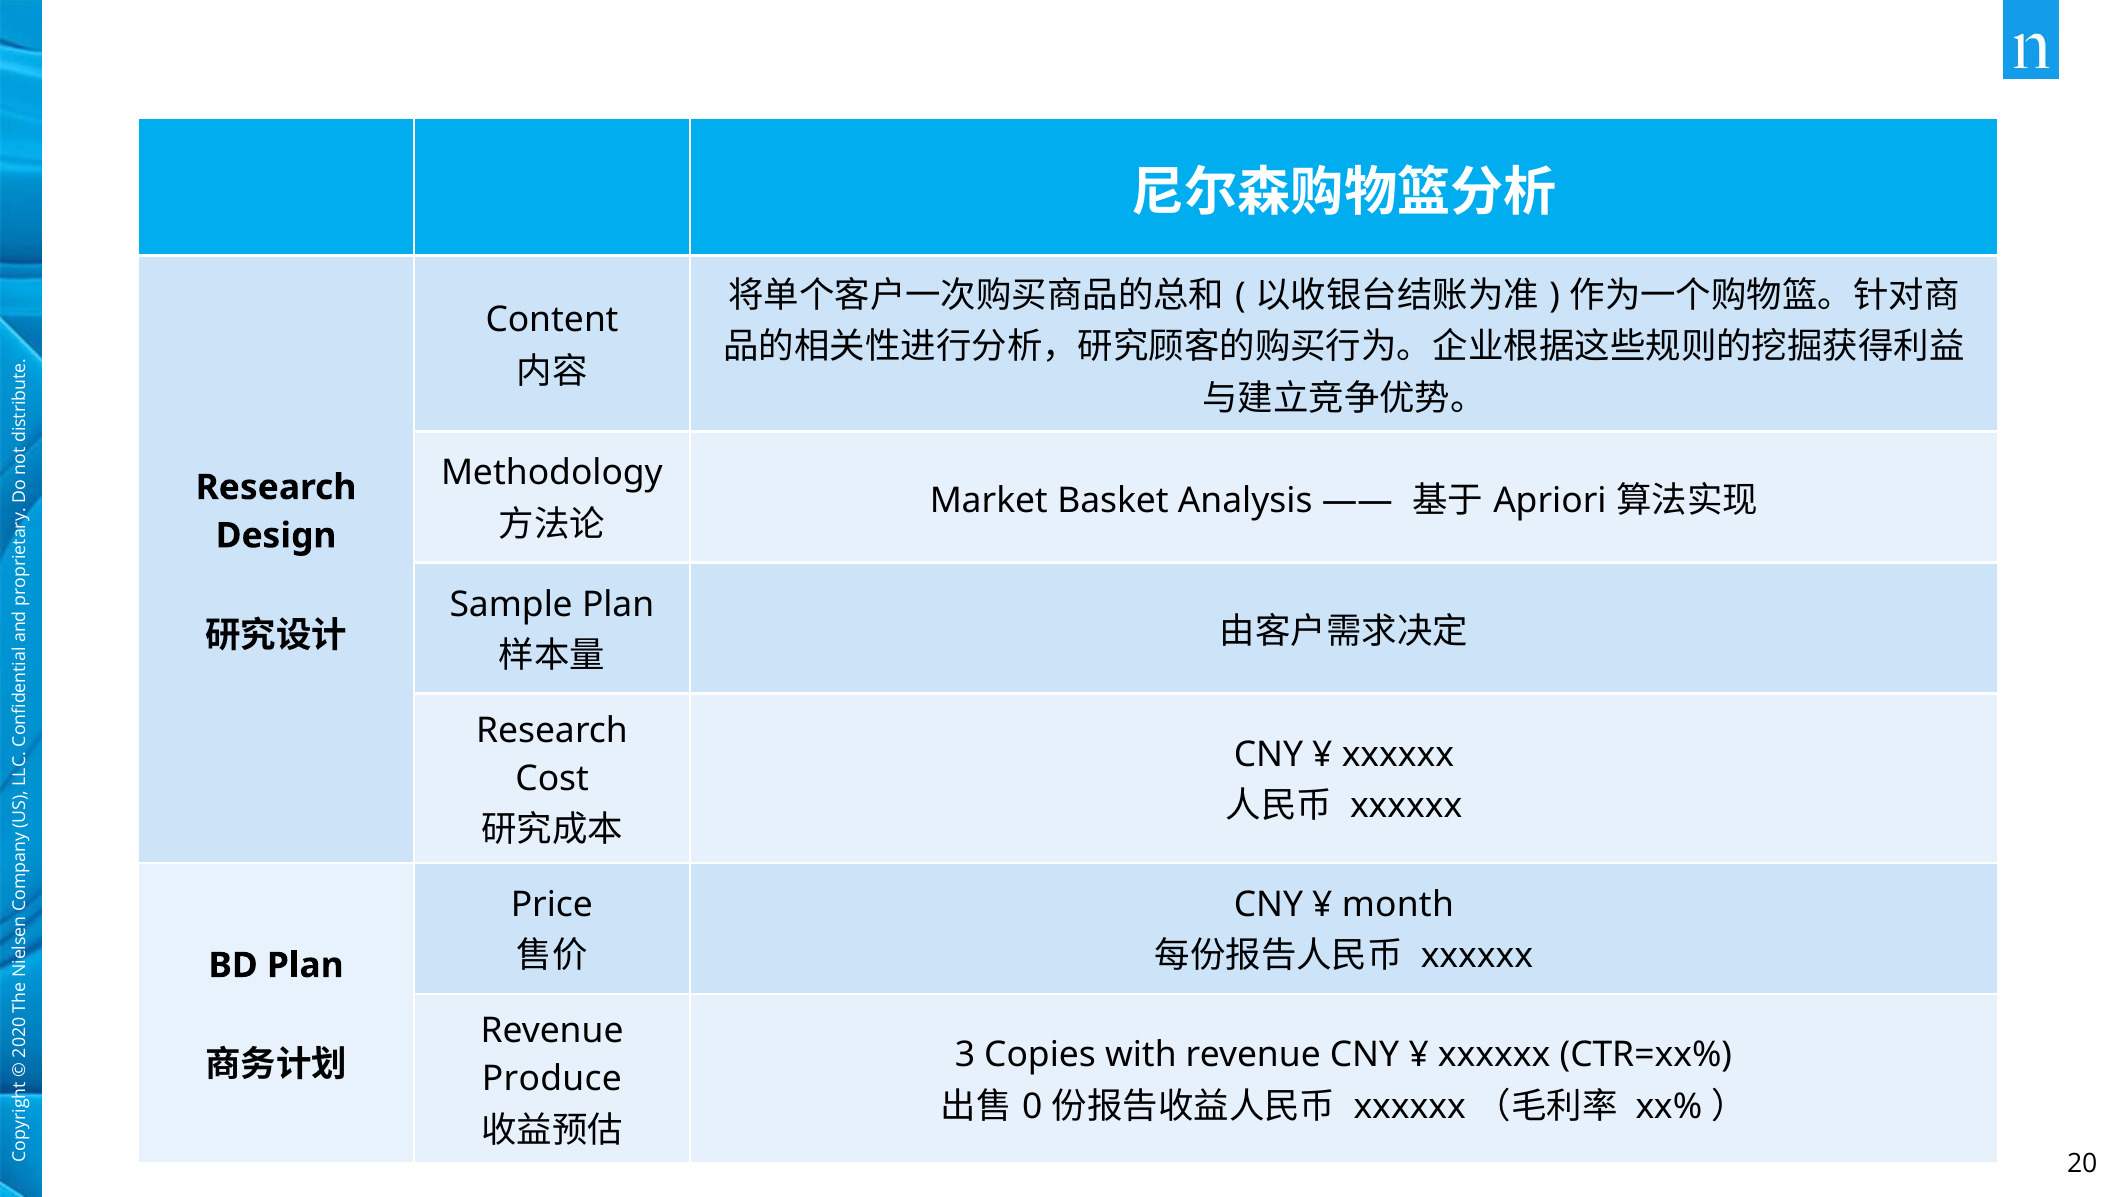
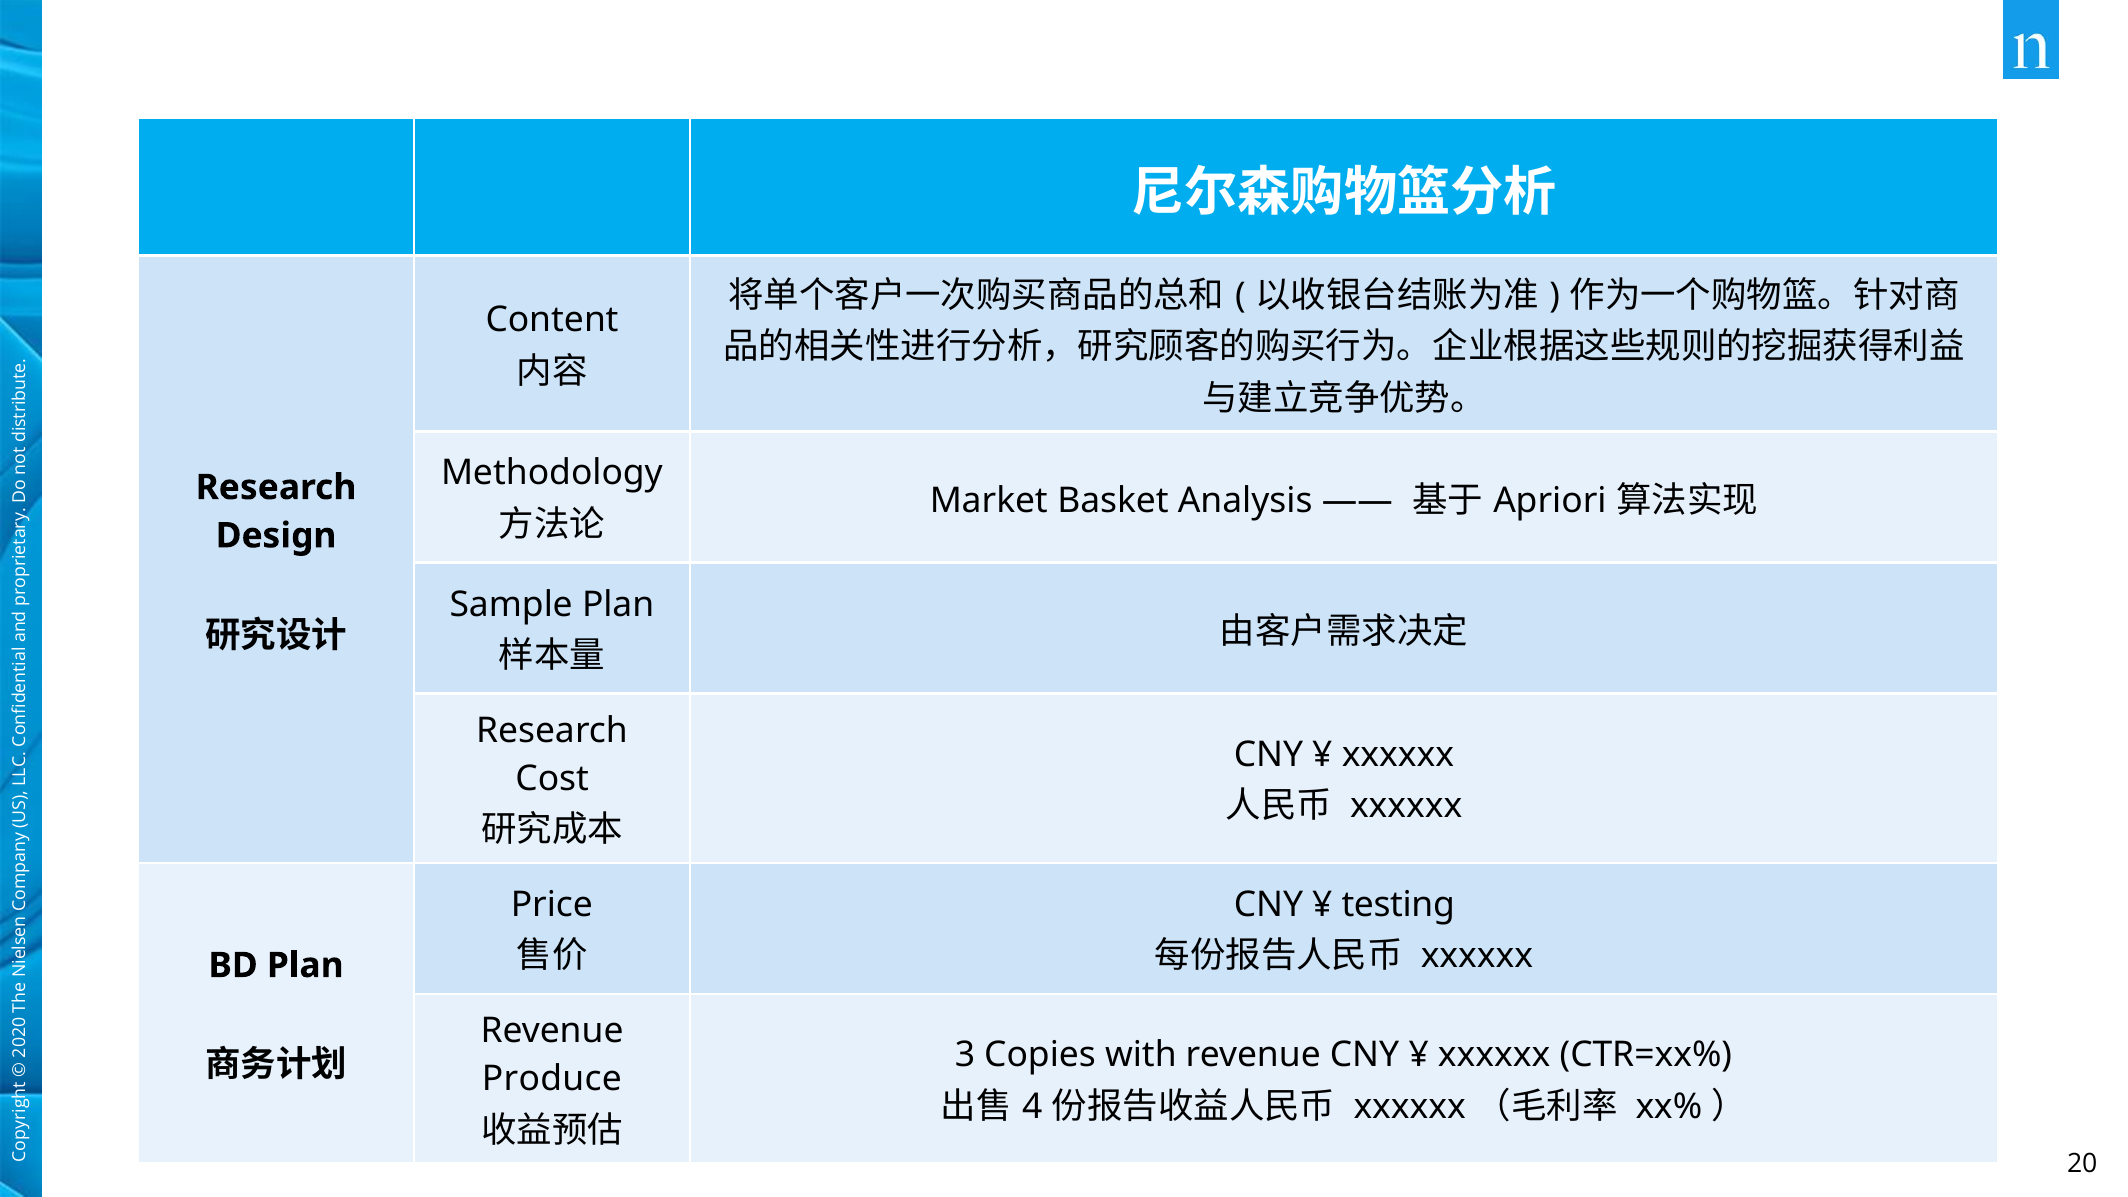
month: month -> testing
0 at (1032, 1107): 0 -> 4
